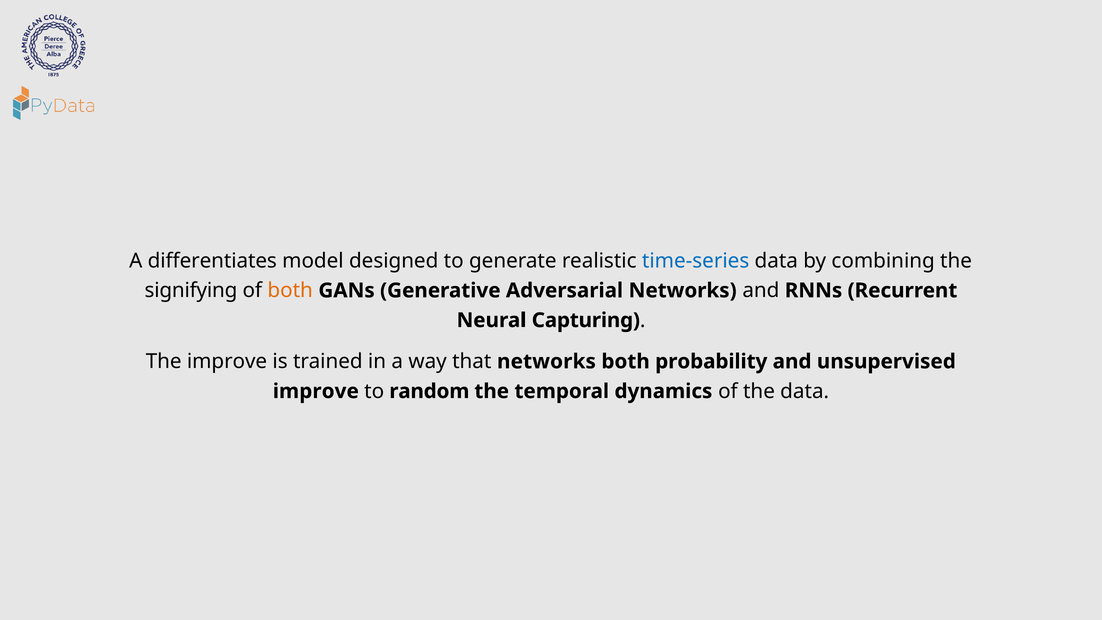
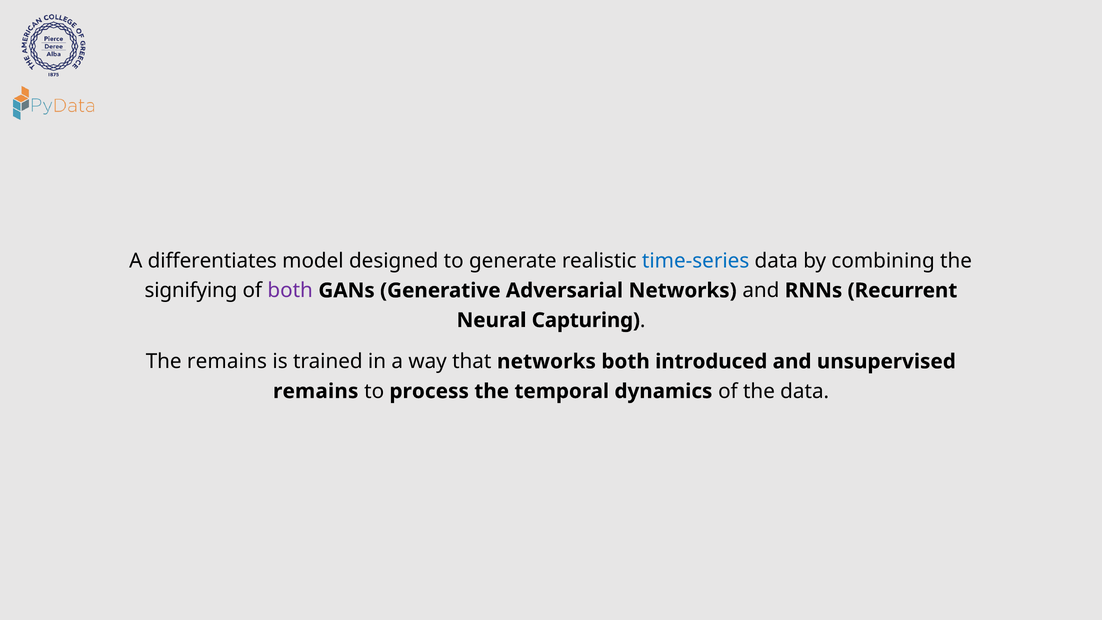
both at (290, 290) colour: orange -> purple
The improve: improve -> remains
probability: probability -> introduced
improve at (316, 391): improve -> remains
random: random -> process
